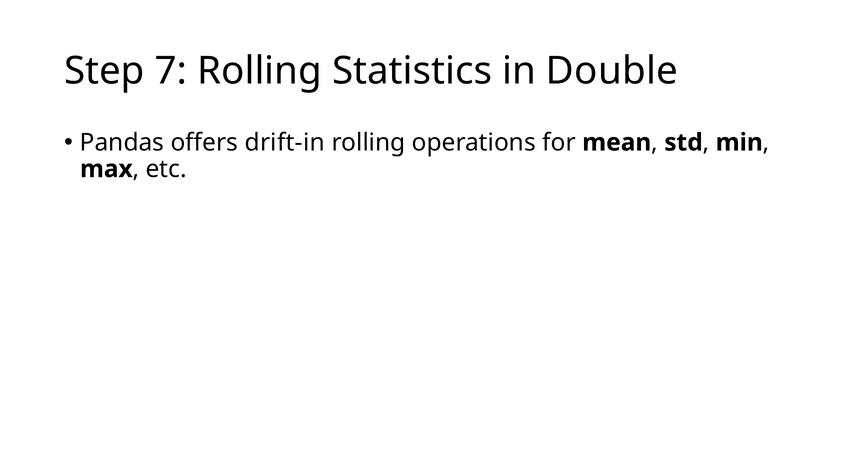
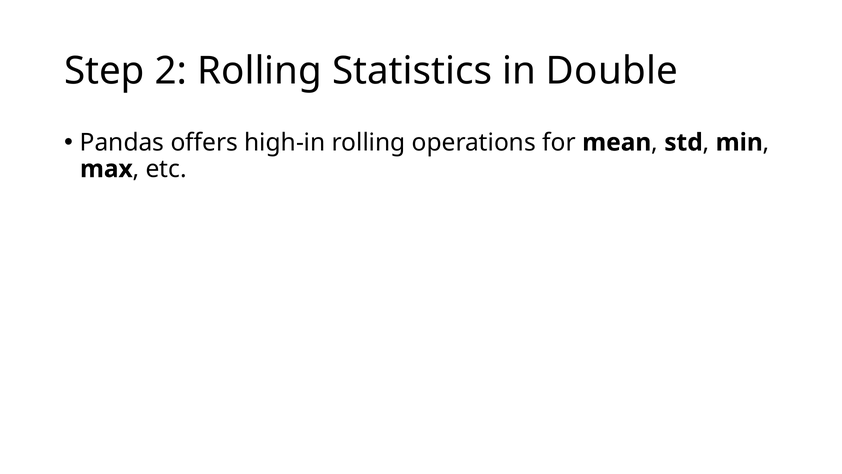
7: 7 -> 2
drift-in: drift-in -> high-in
